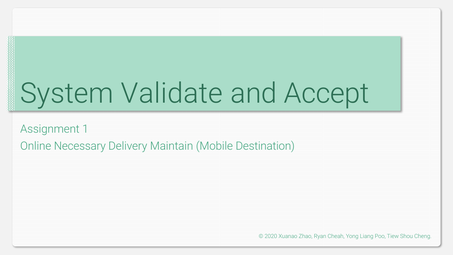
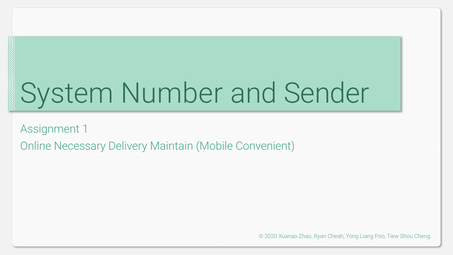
Validate: Validate -> Number
Accept: Accept -> Sender
Destination: Destination -> Convenient
